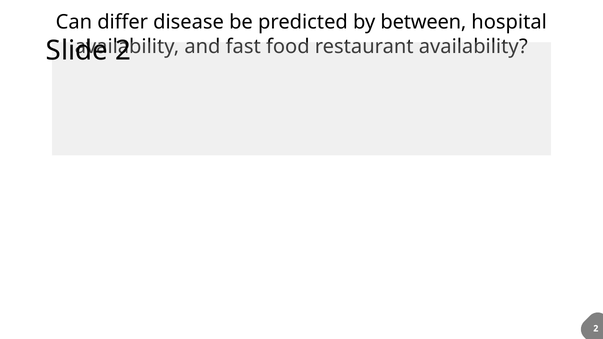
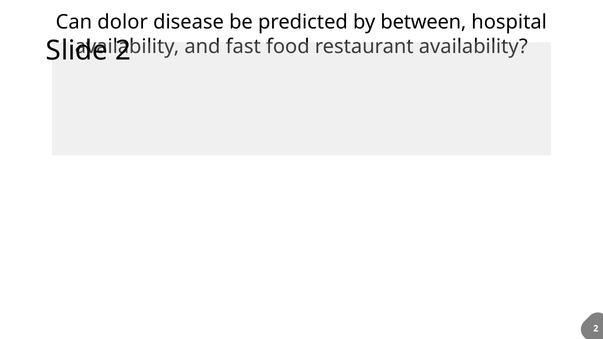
differ: differ -> dolor
